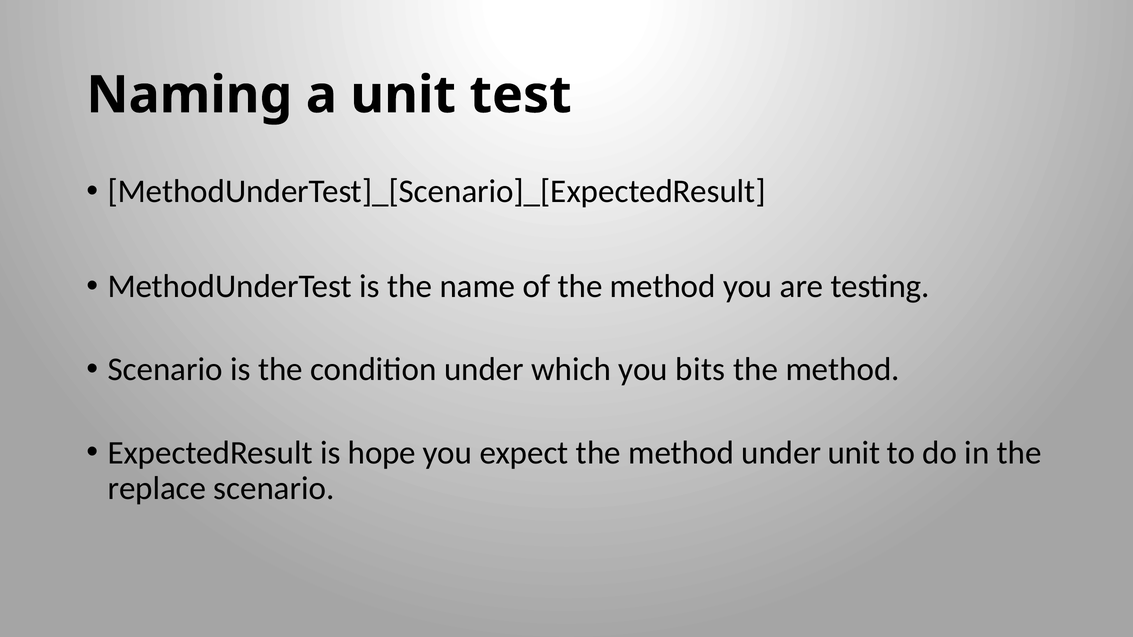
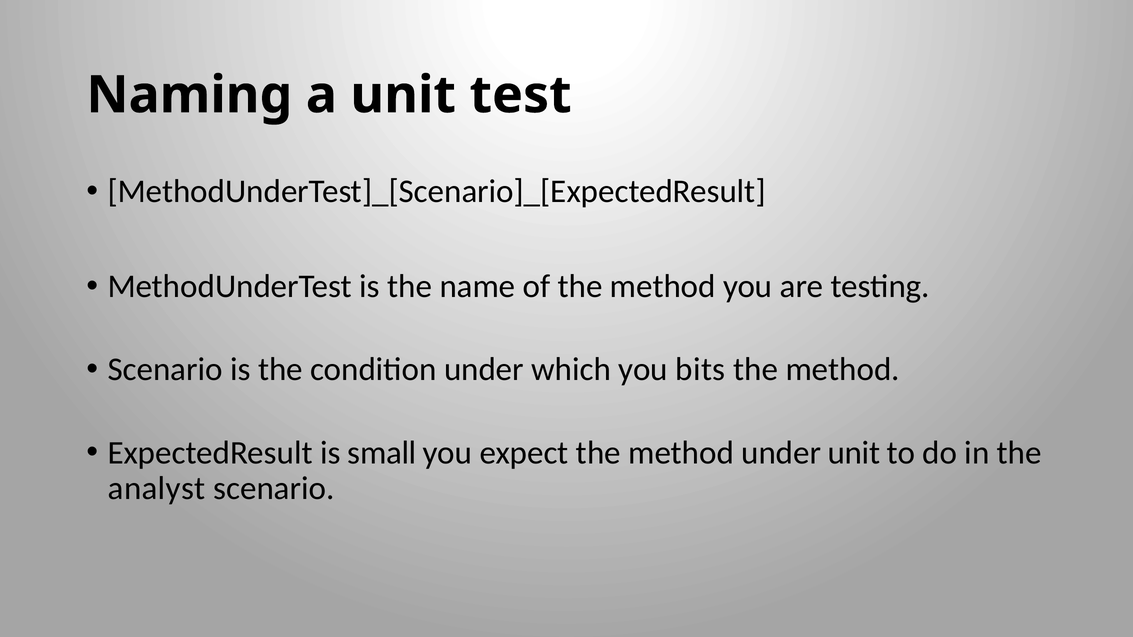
hope: hope -> small
replace: replace -> analyst
